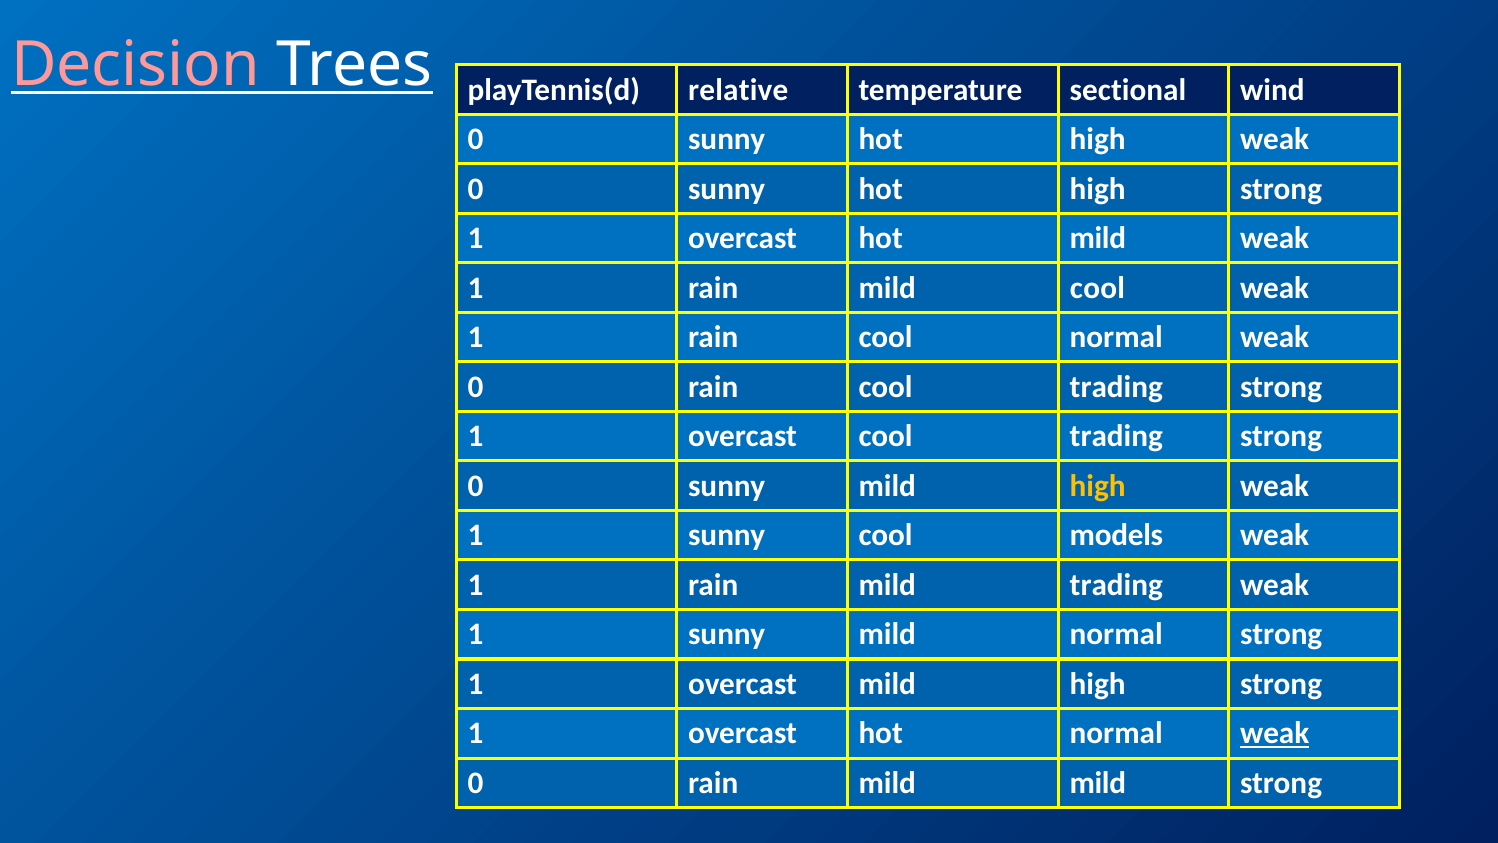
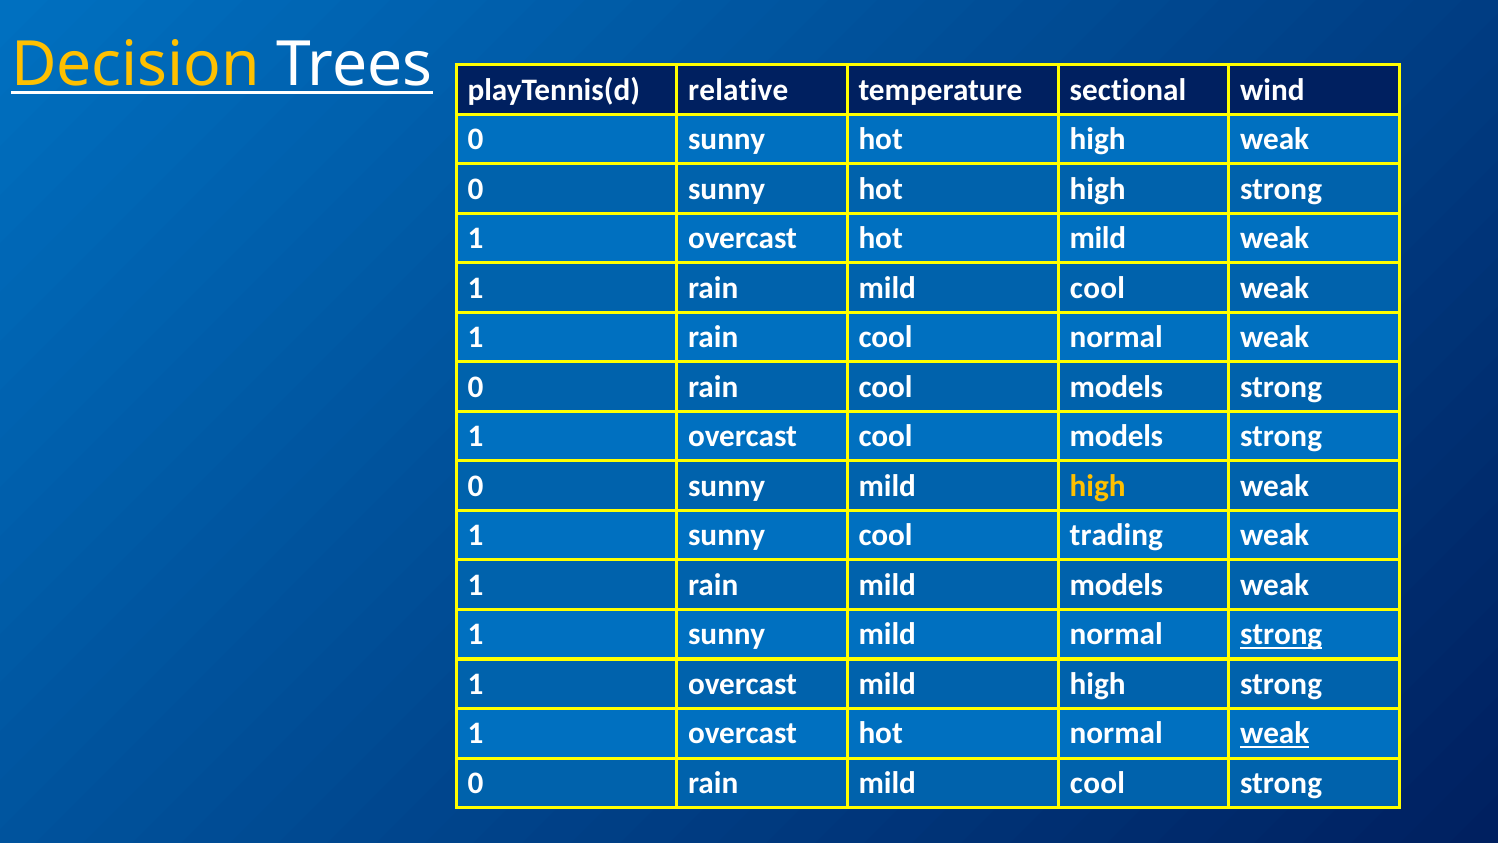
Decision colour: pink -> yellow
rain cool trading: trading -> models
overcast cool trading: trading -> models
models: models -> trading
mild trading: trading -> models
strong at (1281, 634) underline: none -> present
0 rain mild mild: mild -> cool
